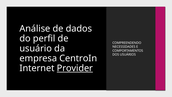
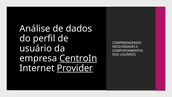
CentroIn underline: none -> present
